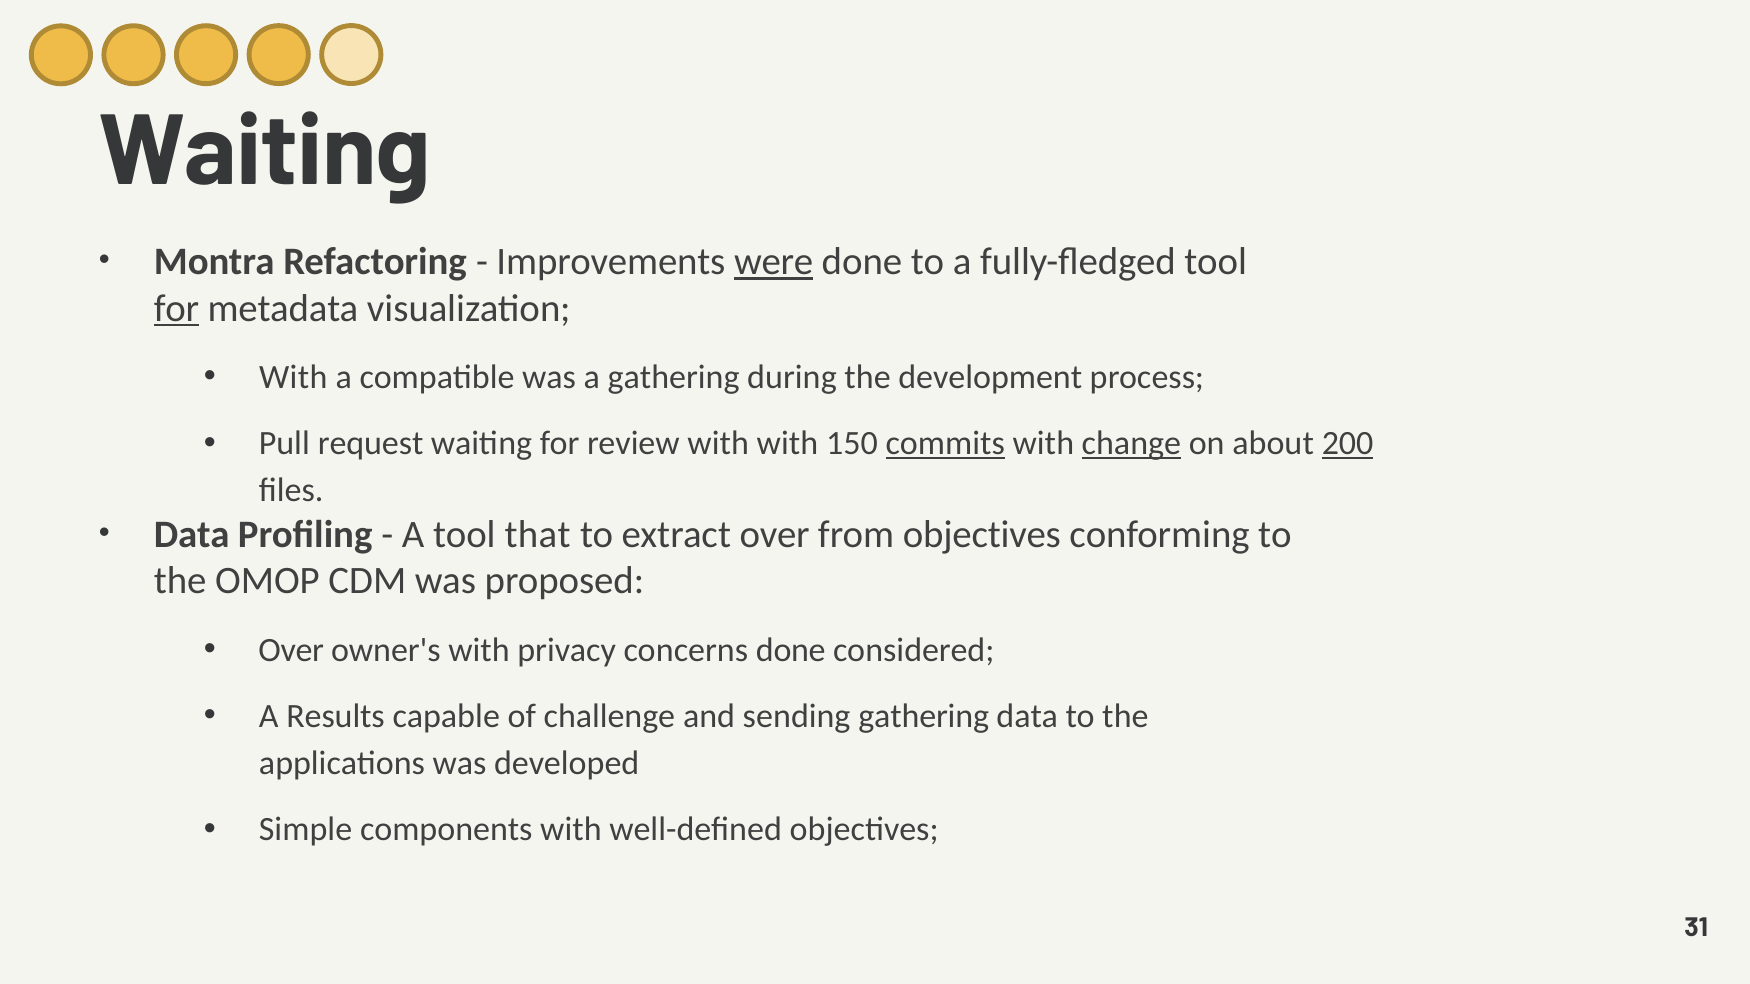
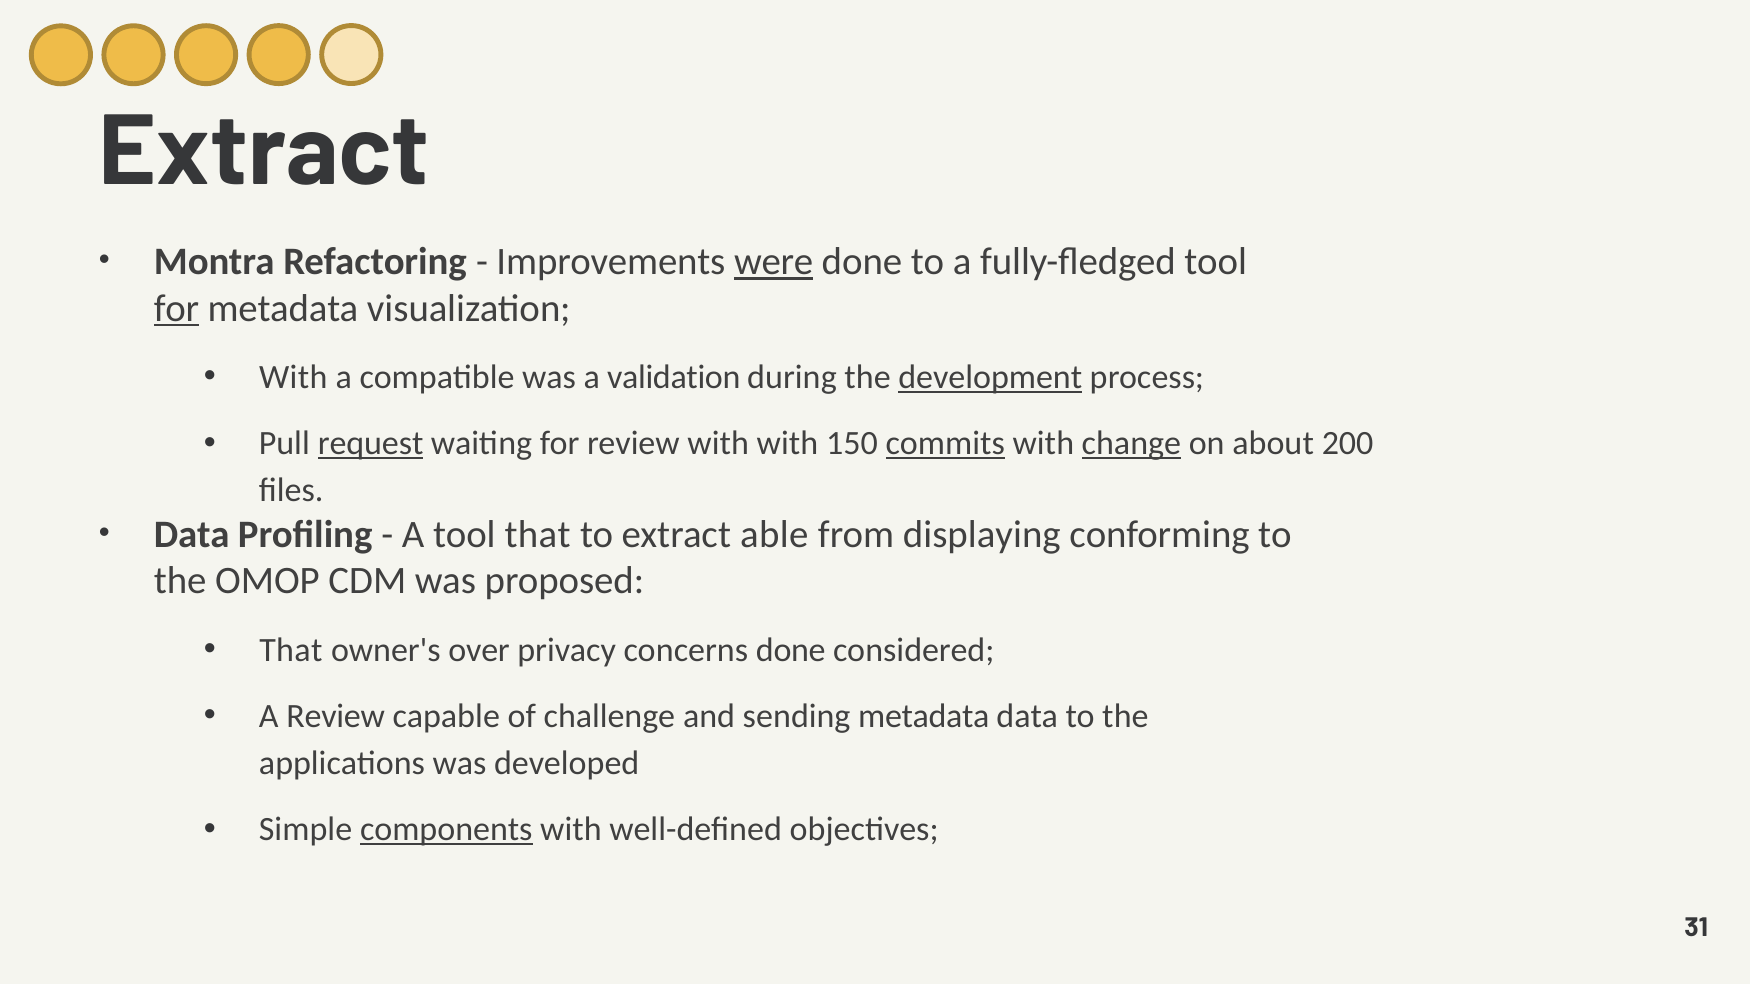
Waiting at (265, 152): Waiting -> Extract
a gathering: gathering -> validation
development underline: none -> present
request underline: none -> present
200 underline: present -> none
extract over: over -> able
from objectives: objectives -> displaying
Over at (291, 650): Over -> That
owner's with: with -> over
A Results: Results -> Review
sending gathering: gathering -> metadata
components underline: none -> present
